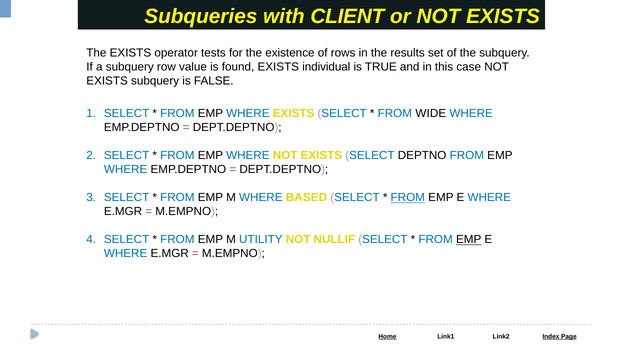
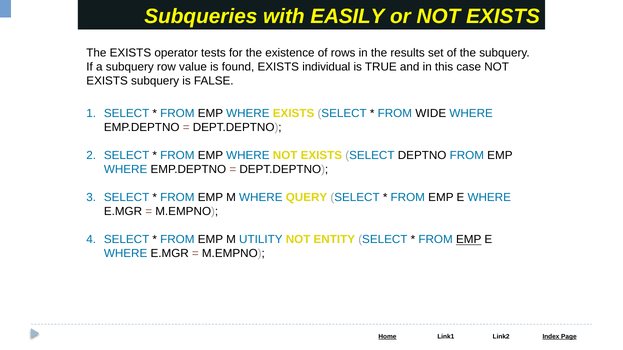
CLIENT: CLIENT -> EASILY
BASED: BASED -> QUERY
FROM at (408, 198) underline: present -> none
NULLIF: NULLIF -> ENTITY
